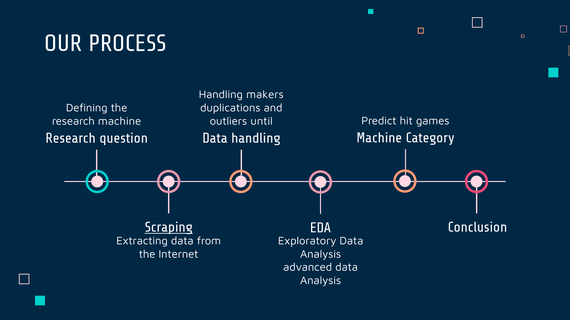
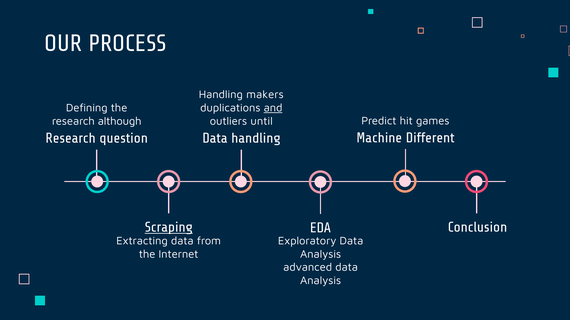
and underline: none -> present
research machine: machine -> although
Category: Category -> Different
